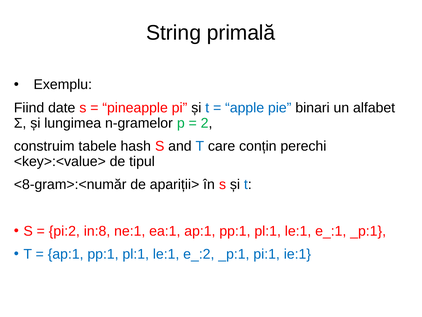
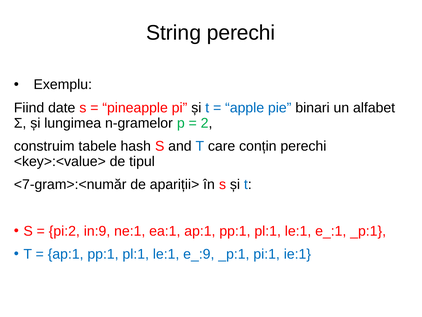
String primală: primală -> perechi
<8-gram>:<număr: <8-gram>:<număr -> <7-gram>:<număr
in:8: in:8 -> in:9
e_:2: e_:2 -> e_:9
